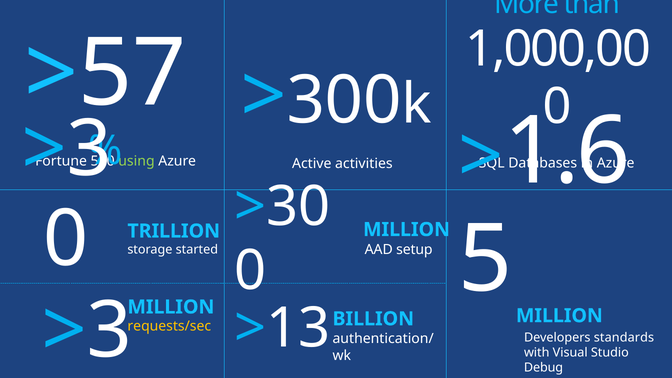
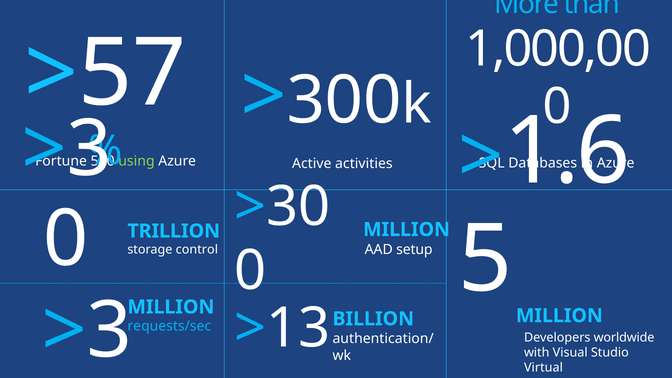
started: started -> control
requests/sec colour: yellow -> light blue
standards: standards -> worldwide
Debug: Debug -> Virtual
